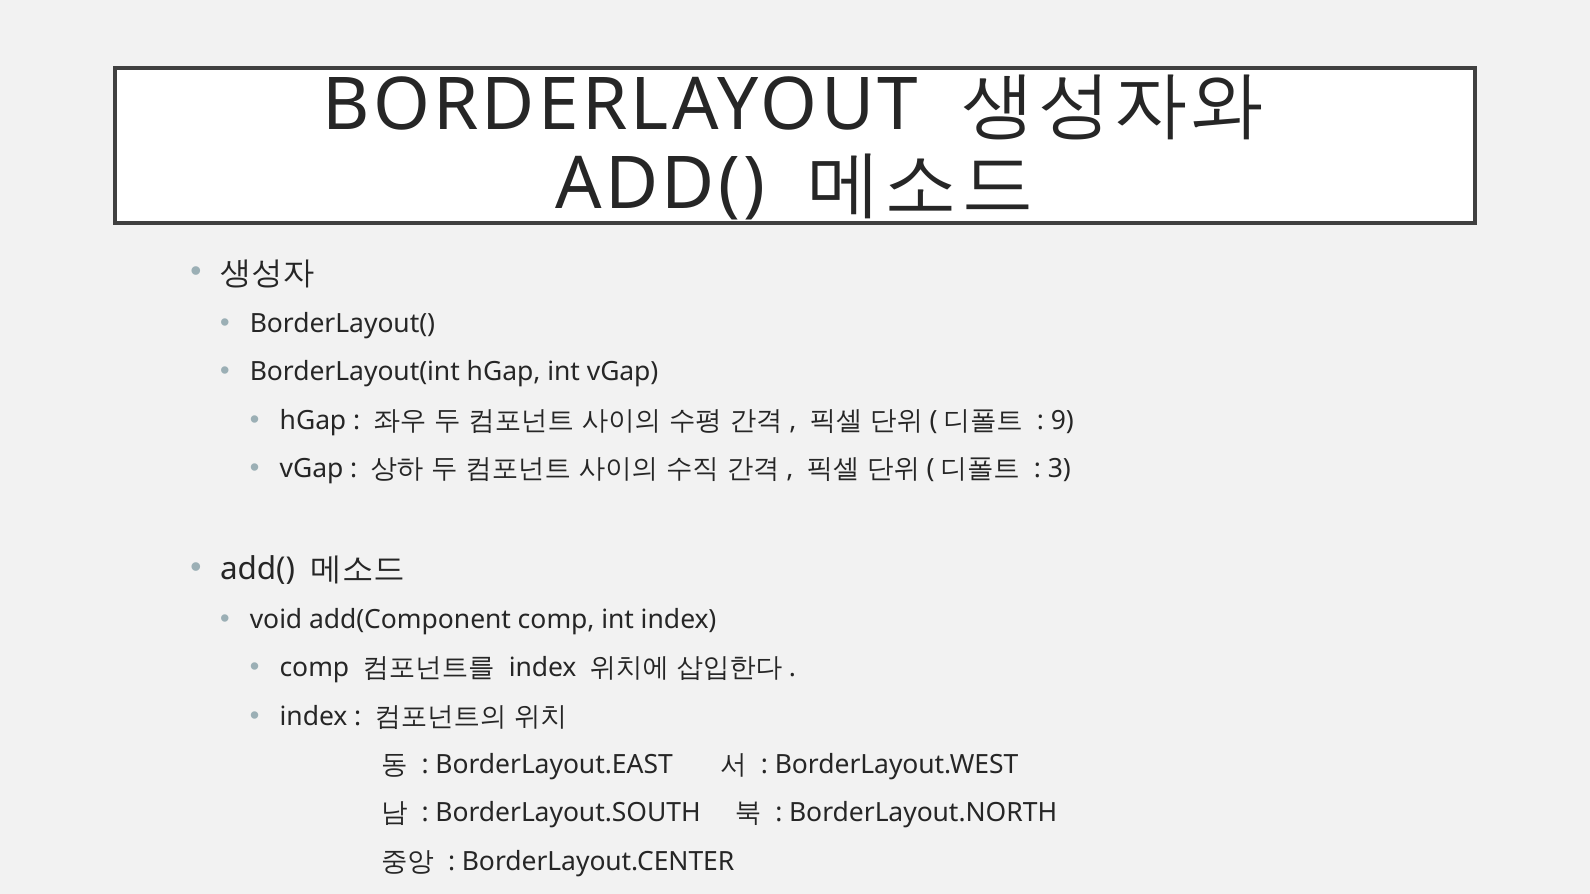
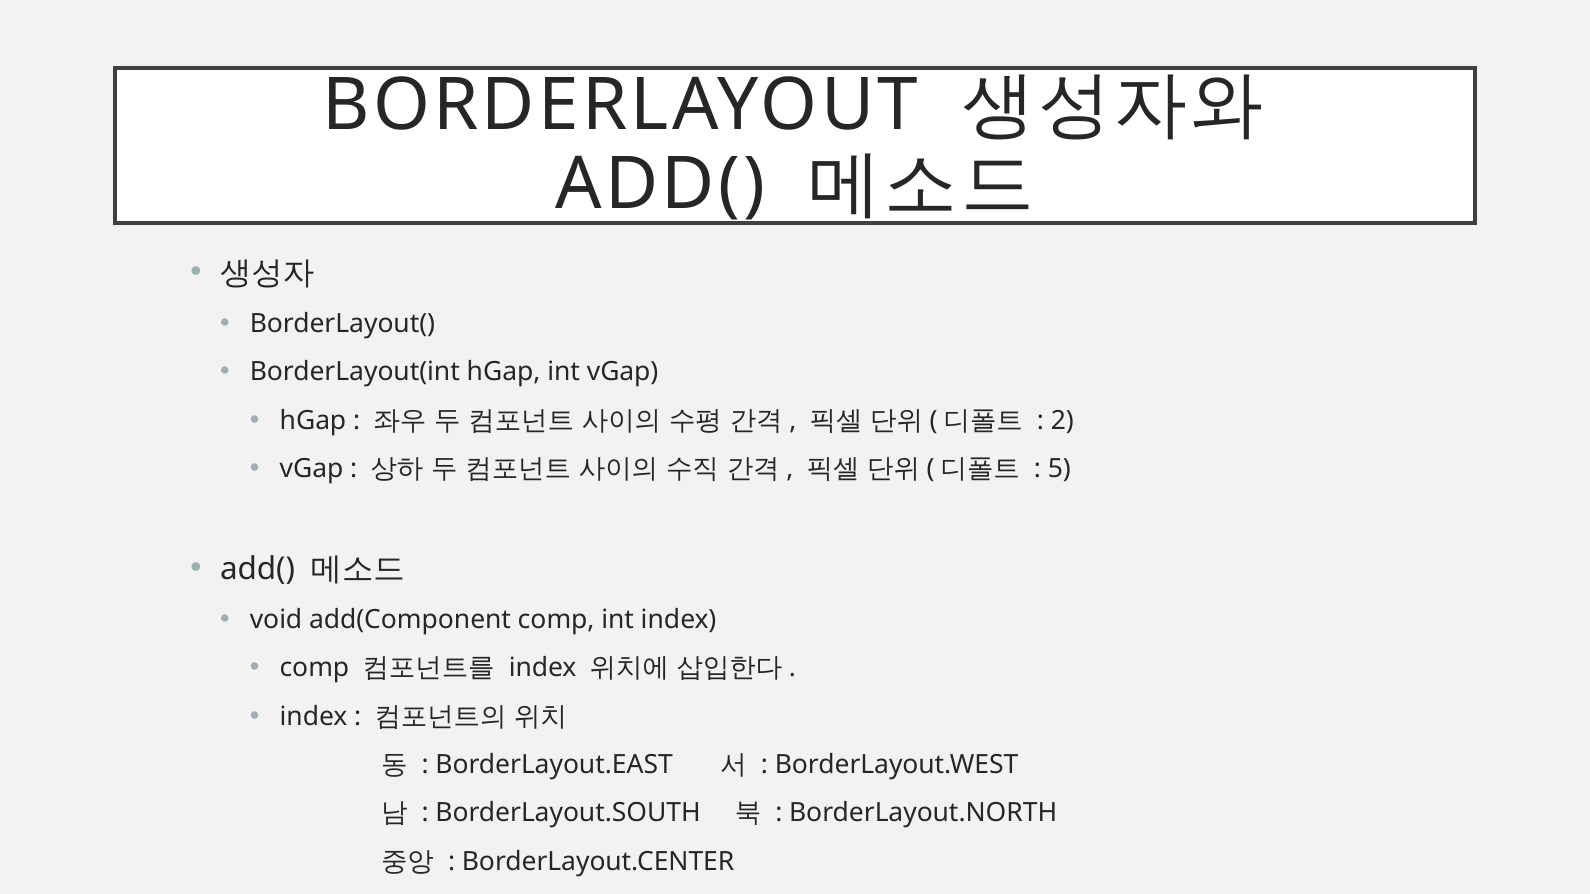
9: 9 -> 2
3: 3 -> 5
